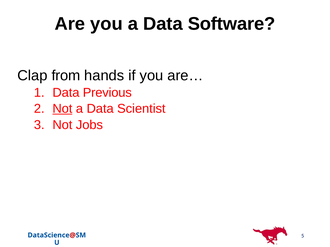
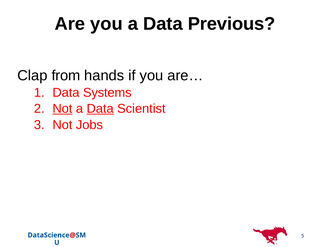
Software: Software -> Previous
Previous: Previous -> Systems
Data at (100, 109) underline: none -> present
